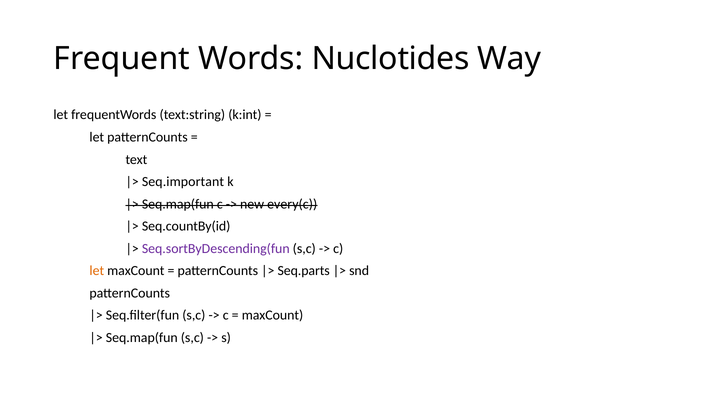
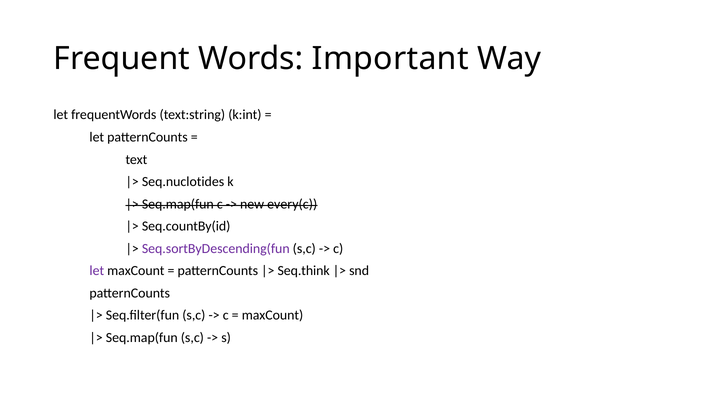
Nuclotides: Nuclotides -> Important
Seq.important: Seq.important -> Seq.nuclotides
let at (97, 271) colour: orange -> purple
Seq.parts: Seq.parts -> Seq.think
